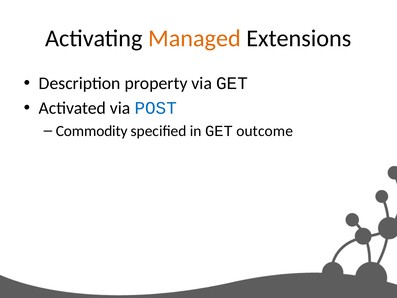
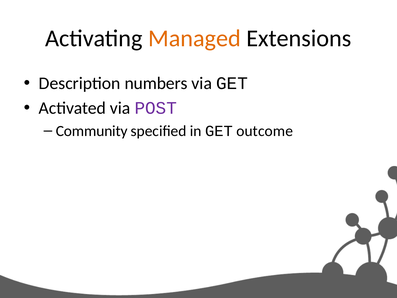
property: property -> numbers
POST colour: blue -> purple
Commodity: Commodity -> Community
